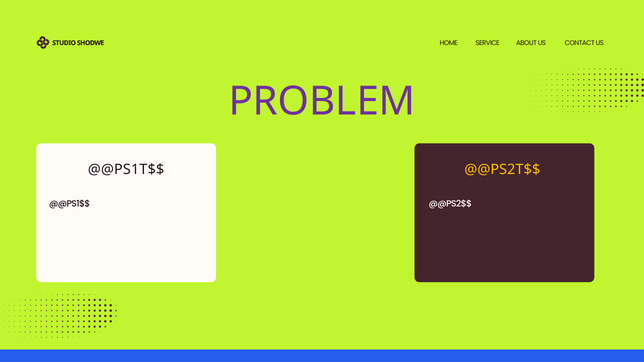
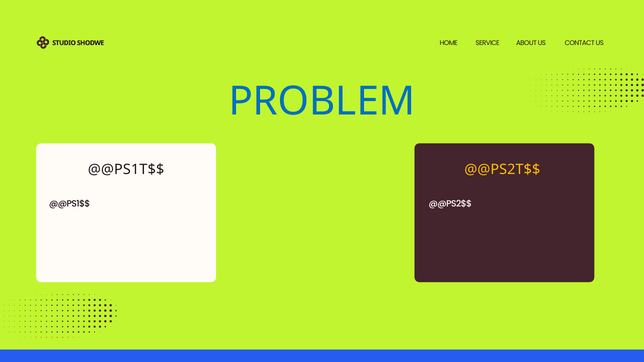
PROBLEM colour: purple -> blue
